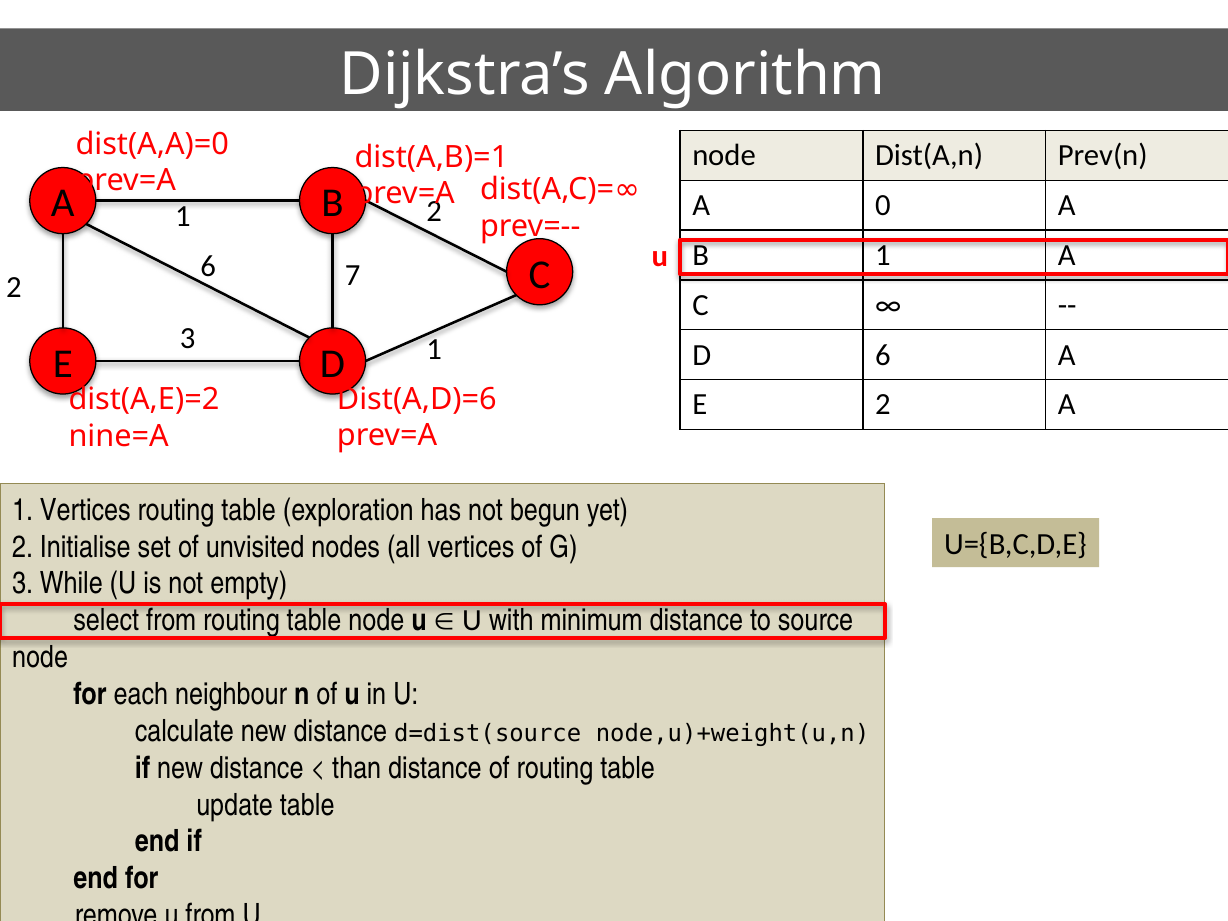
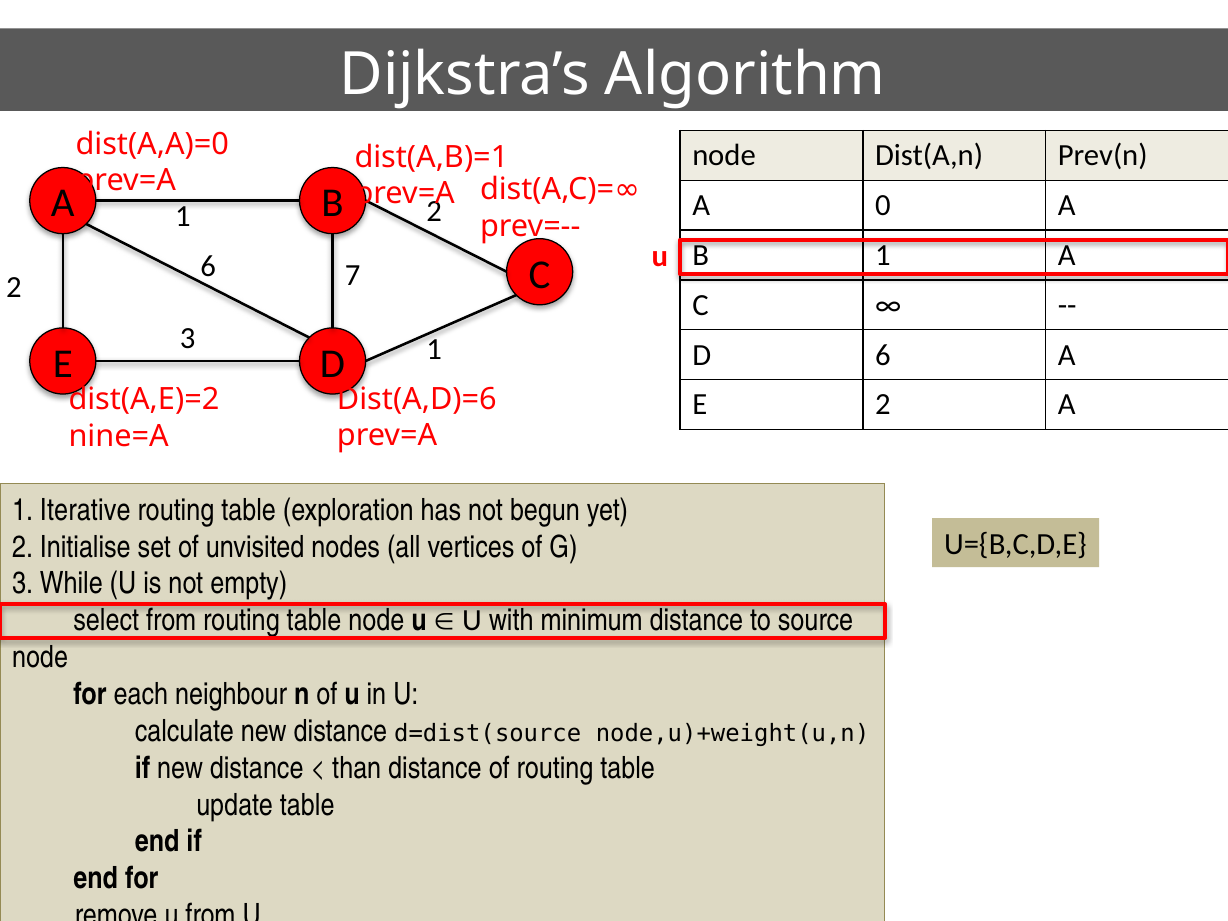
1 Vertices: Vertices -> Iterative
